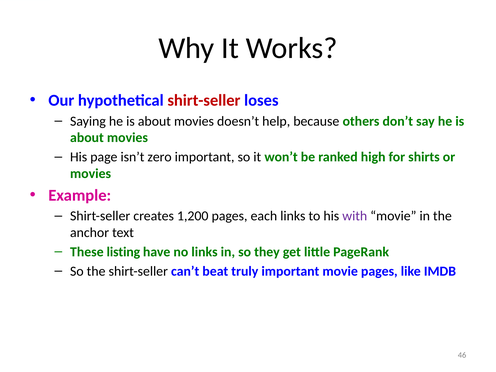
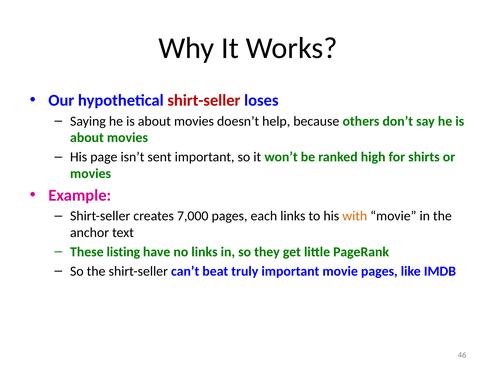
zero: zero -> sent
1,200: 1,200 -> 7,000
with colour: purple -> orange
